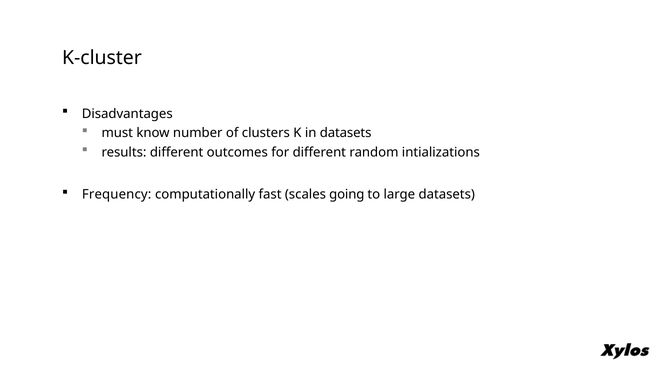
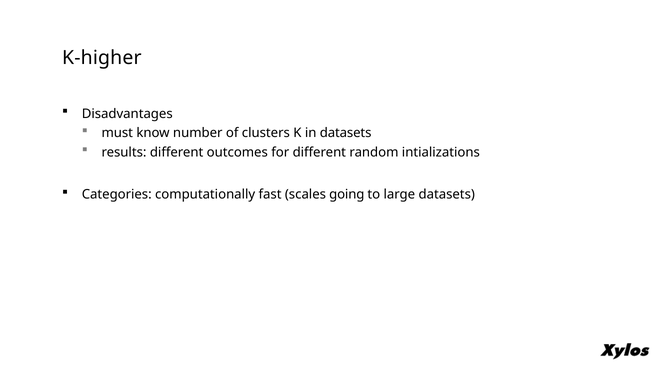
K-cluster: K-cluster -> K-higher
Frequency: Frequency -> Categories
